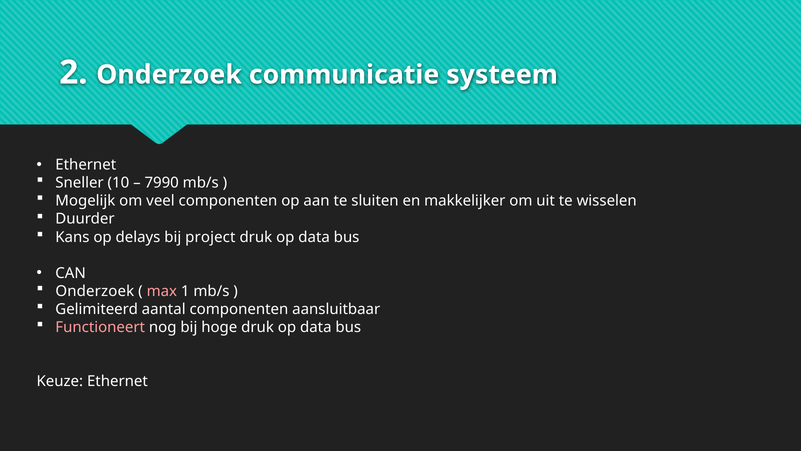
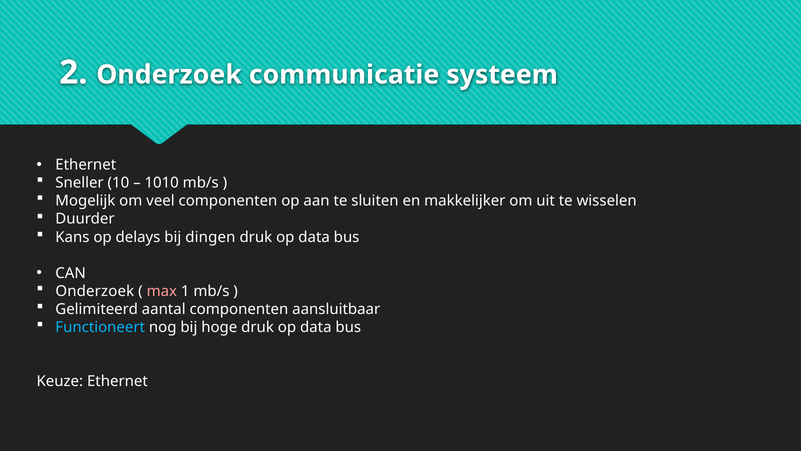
7990: 7990 -> 1010
project: project -> dingen
Functioneert colour: pink -> light blue
